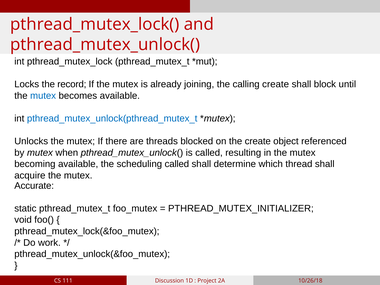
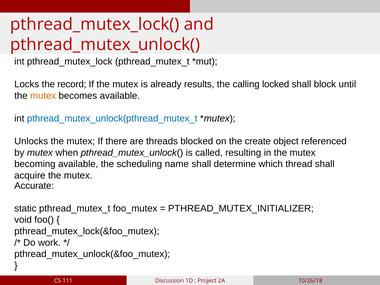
joining: joining -> results
calling create: create -> locked
mutex at (43, 96) colour: blue -> orange
scheduling called: called -> name
